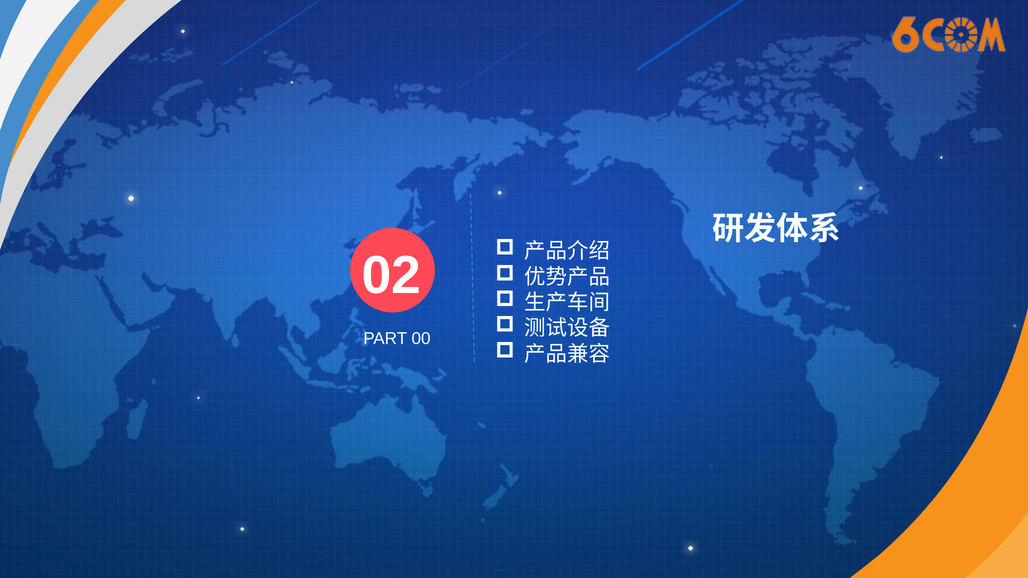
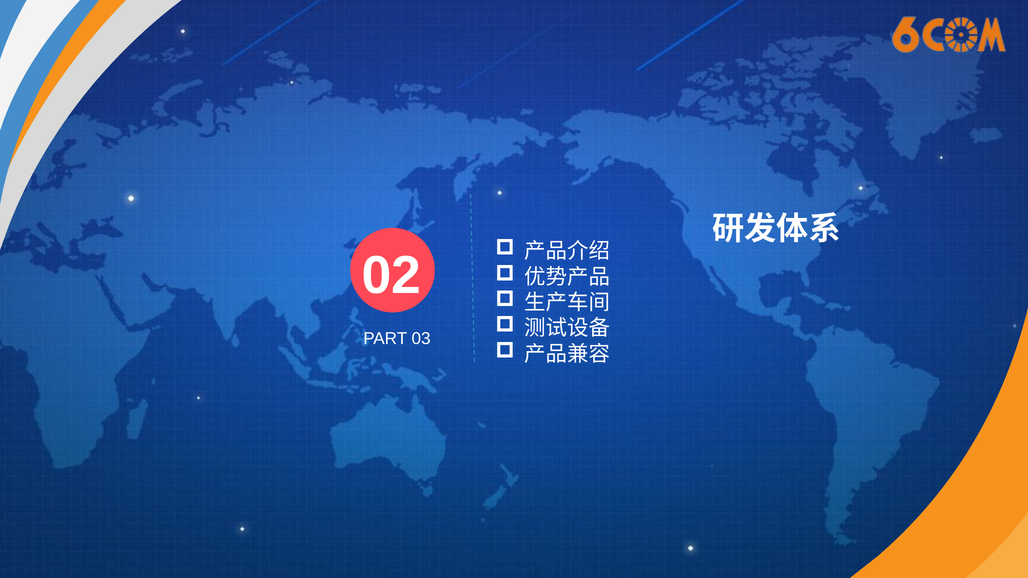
00: 00 -> 03
